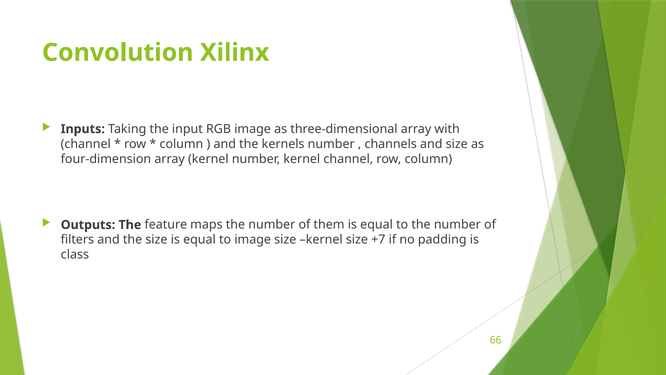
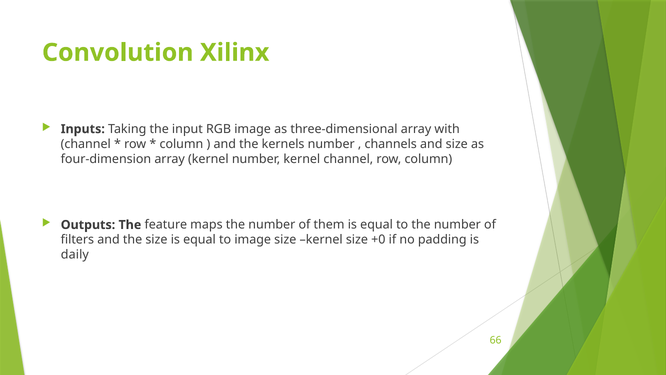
+7: +7 -> +0
class: class -> daily
